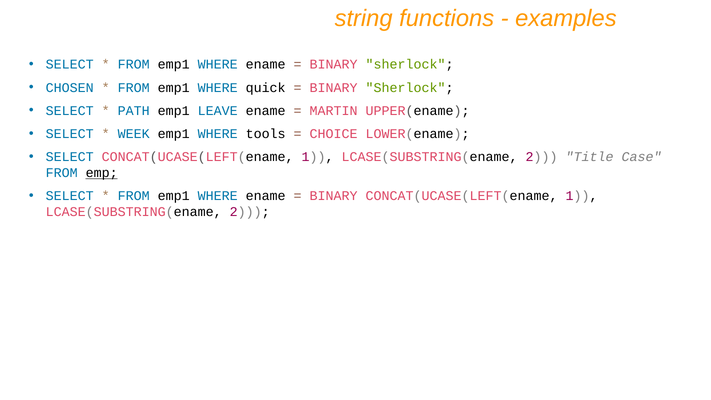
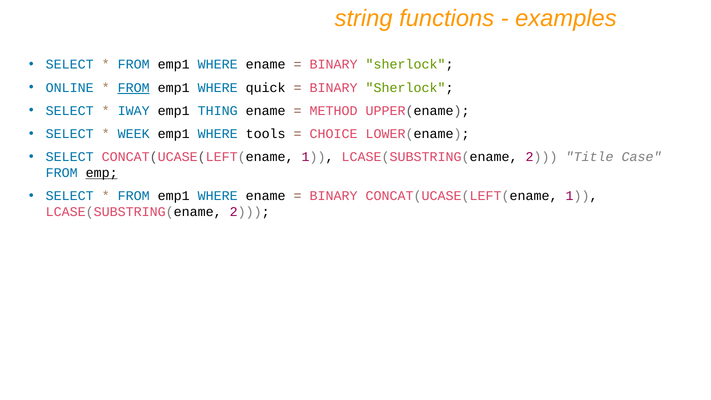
CHOSEN: CHOSEN -> ONLINE
FROM at (134, 88) underline: none -> present
PATH: PATH -> IWAY
LEAVE: LEAVE -> THING
MARTIN: MARTIN -> METHOD
